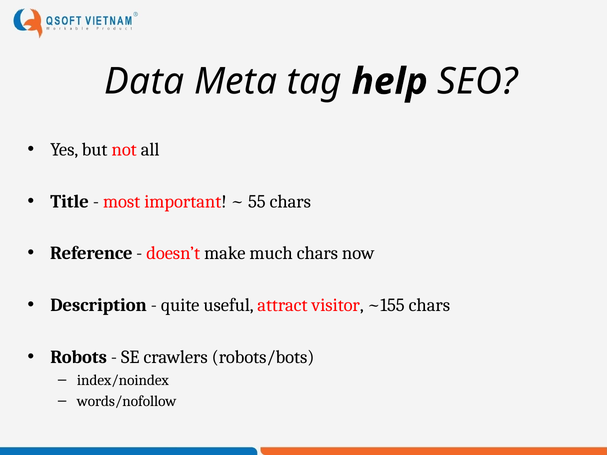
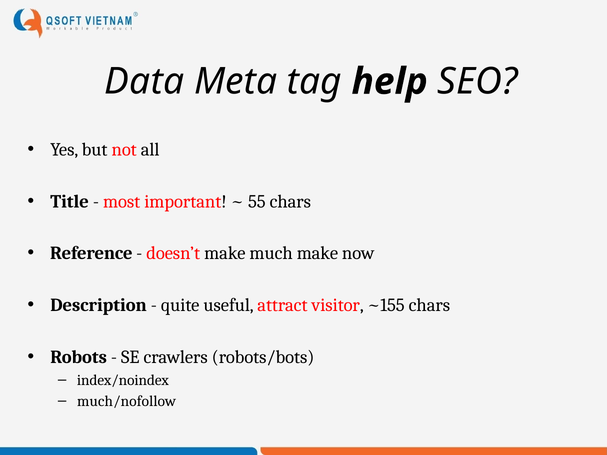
much chars: chars -> make
words/nofollow: words/nofollow -> much/nofollow
